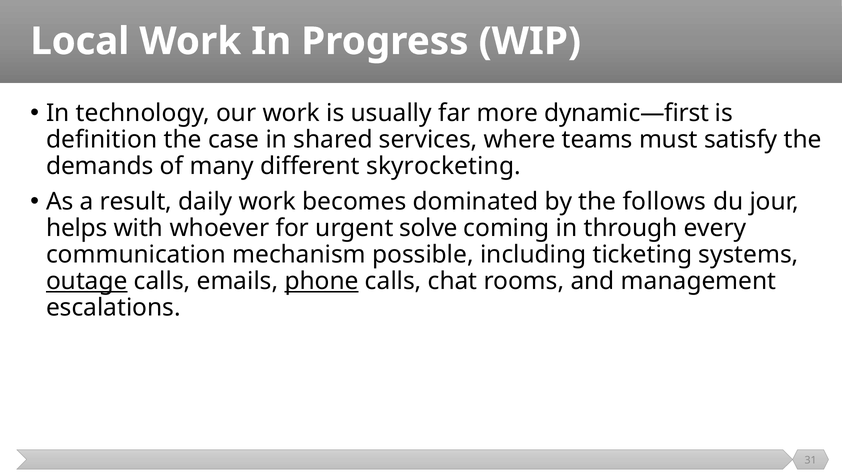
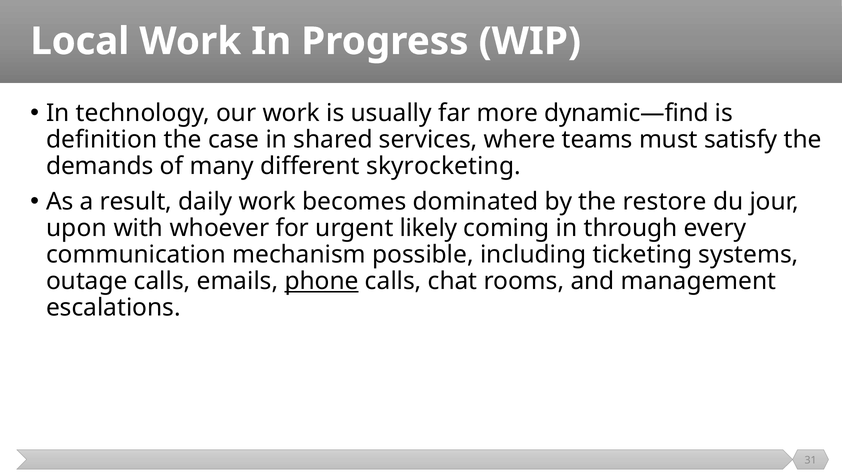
dynamic—first: dynamic—first -> dynamic—find
follows: follows -> restore
helps: helps -> upon
solve: solve -> likely
outage underline: present -> none
